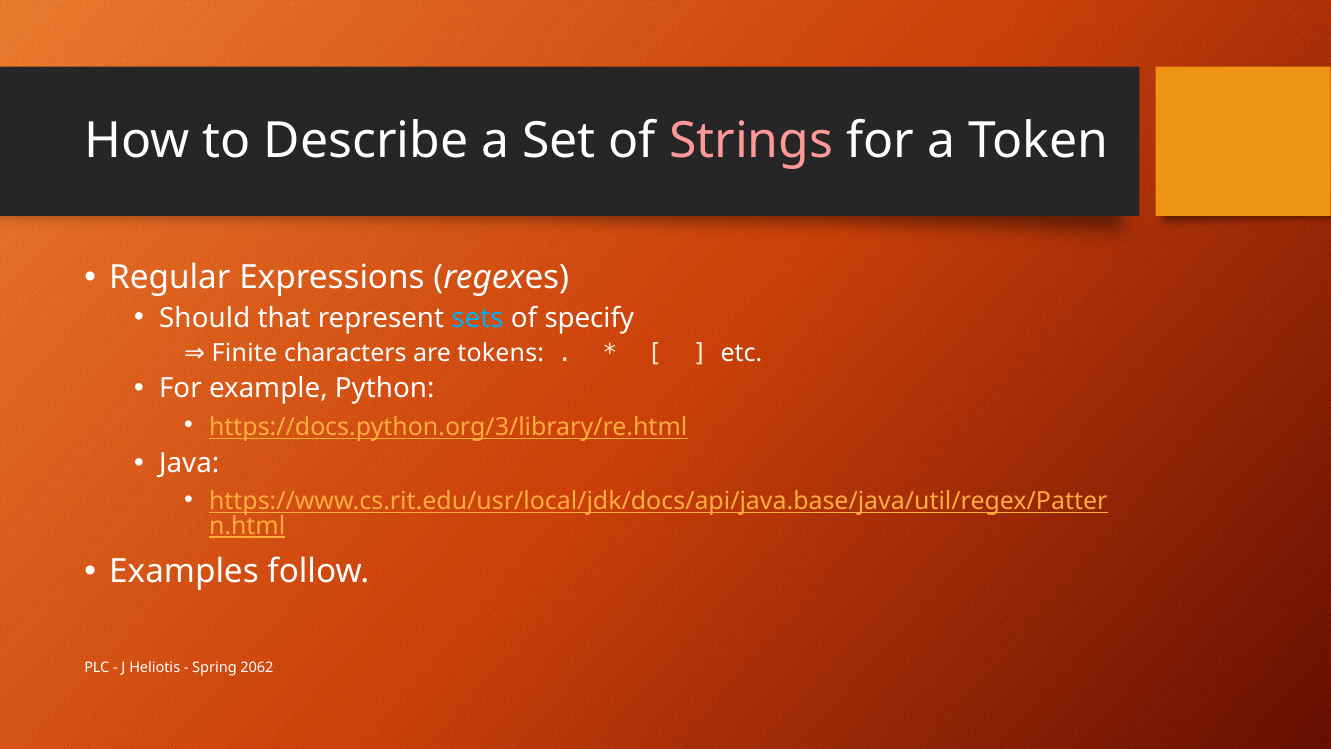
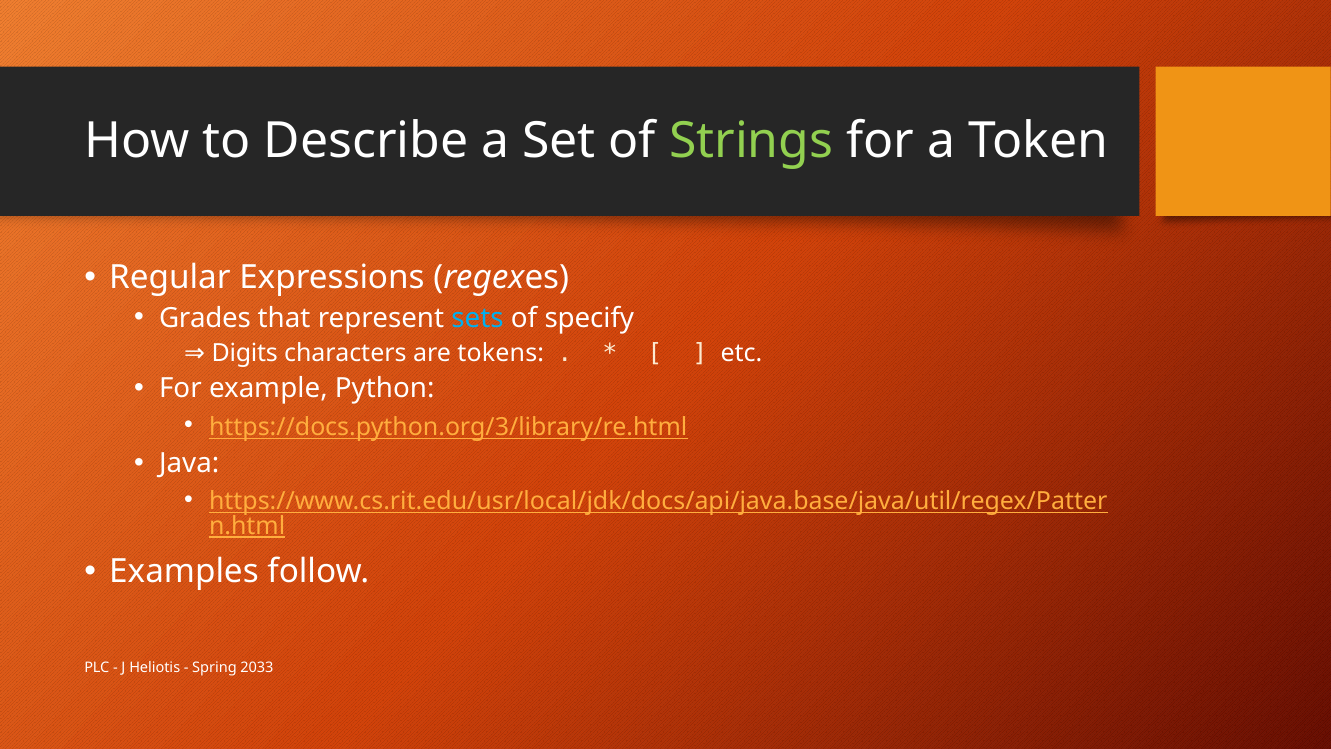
Strings colour: pink -> light green
Should: Should -> Grades
Finite: Finite -> Digits
2062: 2062 -> 2033
